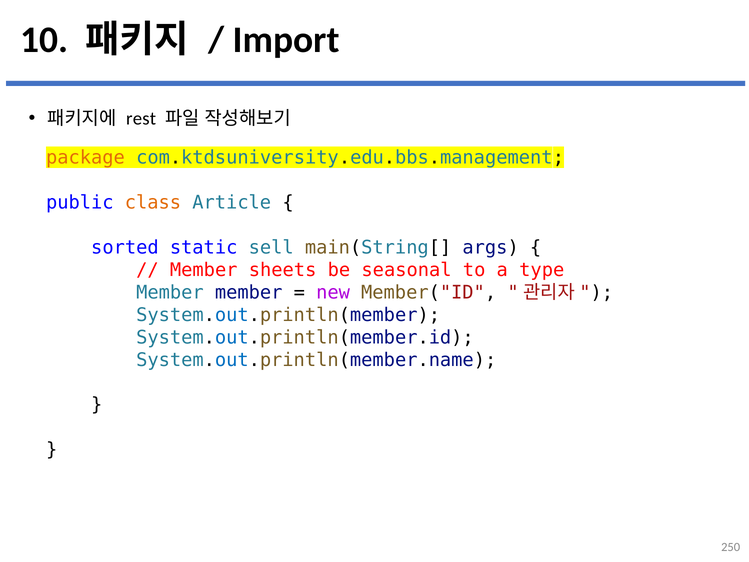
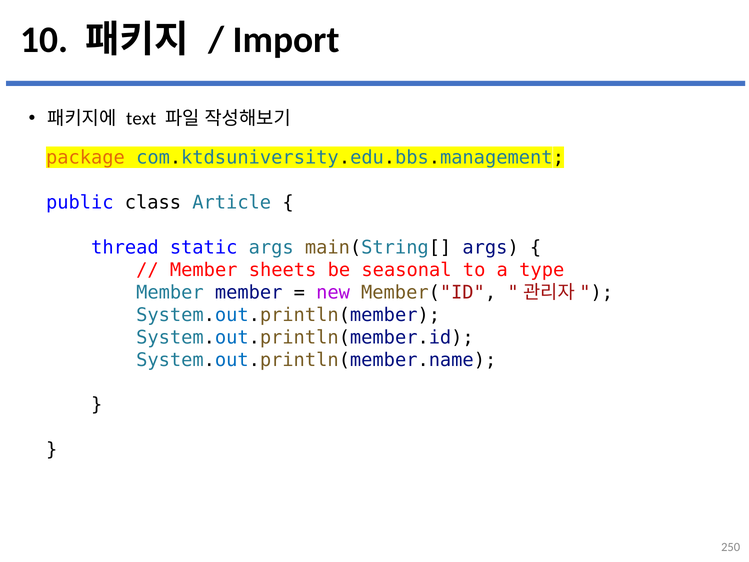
rest: rest -> text
class colour: orange -> black
sorted: sorted -> thread
static sell: sell -> args
